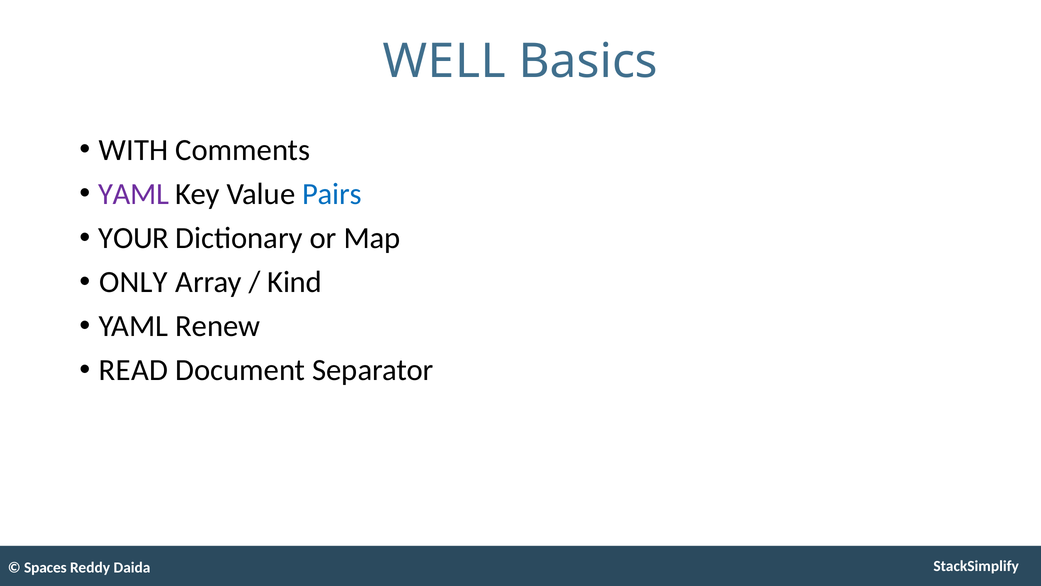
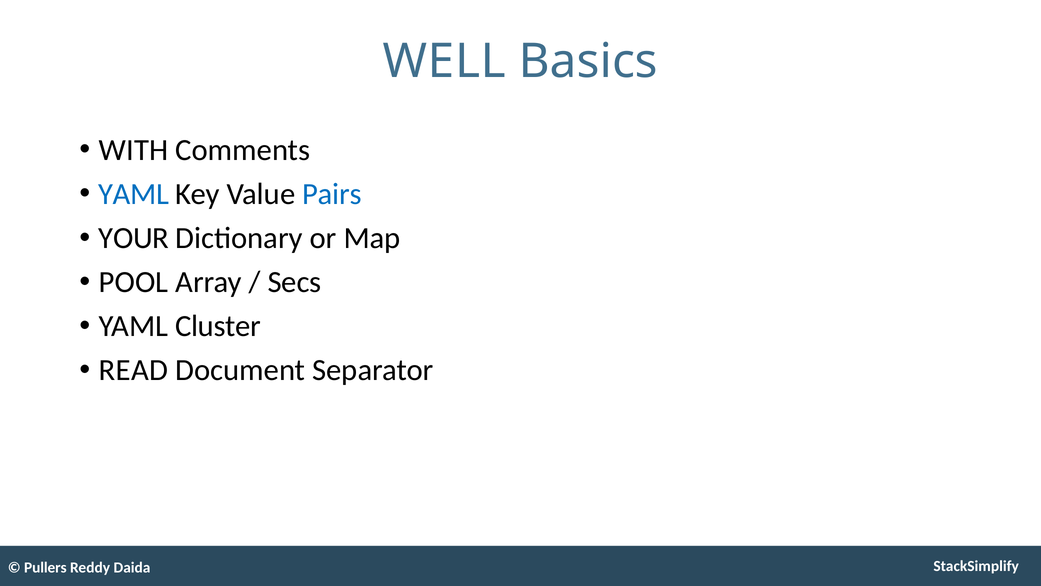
YAML at (134, 194) colour: purple -> blue
ONLY: ONLY -> POOL
Kind: Kind -> Secs
Renew: Renew -> Cluster
Spaces: Spaces -> Pullers
